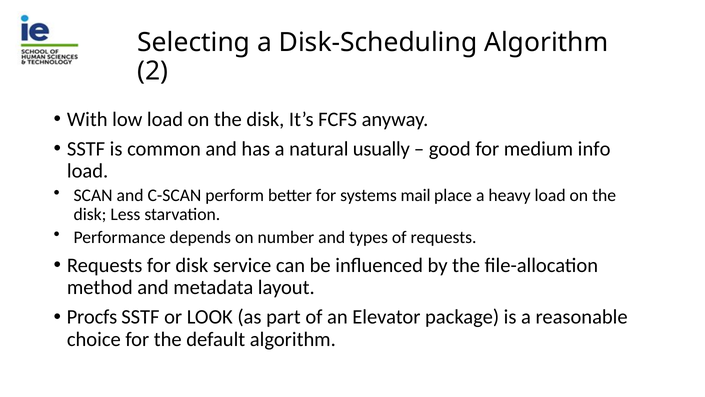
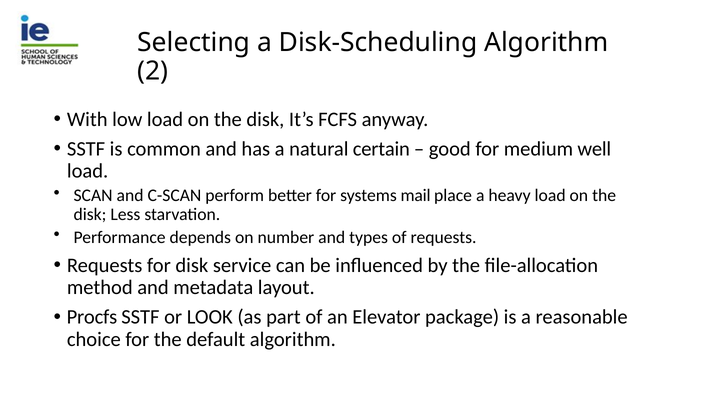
usually: usually -> certain
info: info -> well
